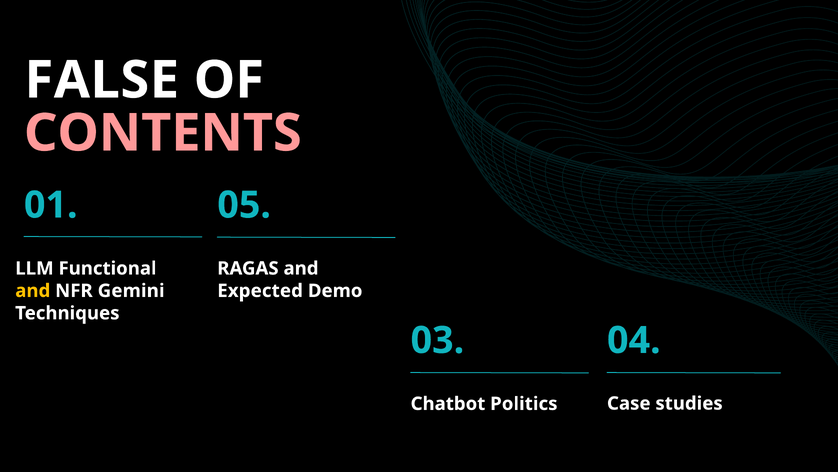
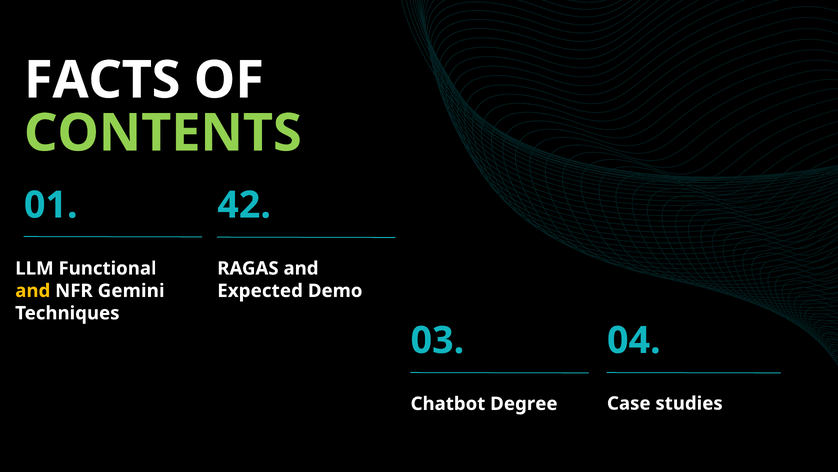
FALSE: FALSE -> FACTS
CONTENTS colour: pink -> light green
05: 05 -> 42
Politics: Politics -> Degree
